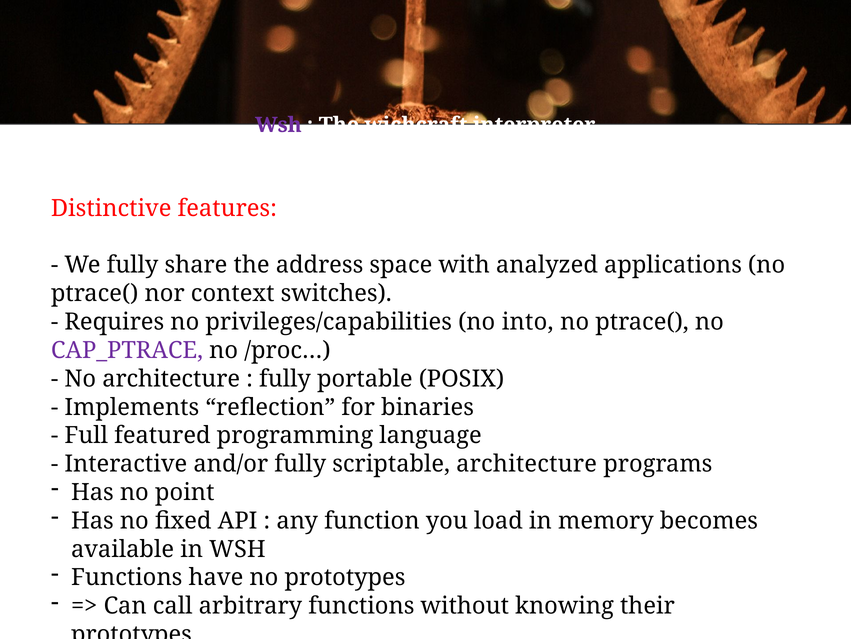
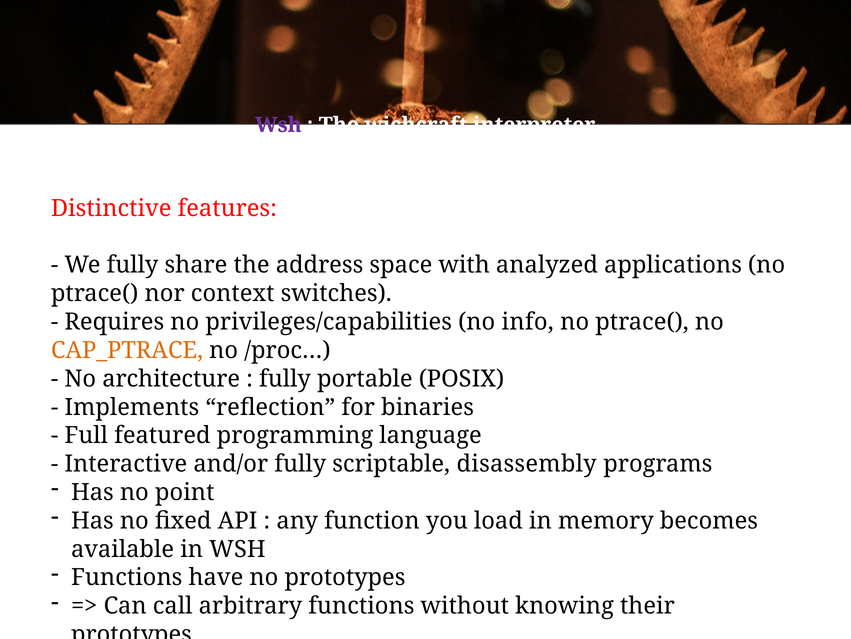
into: into -> info
CAP_PTRACE colour: purple -> orange
scriptable architecture: architecture -> disassembly
